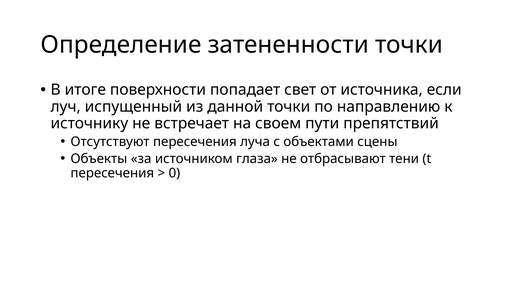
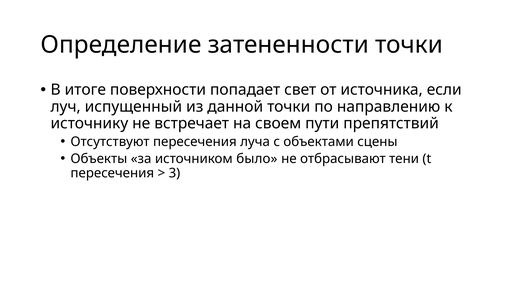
глаза: глаза -> было
0: 0 -> 3
